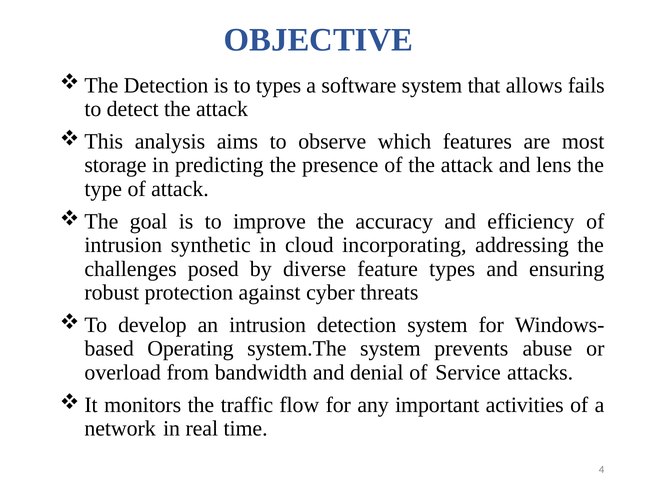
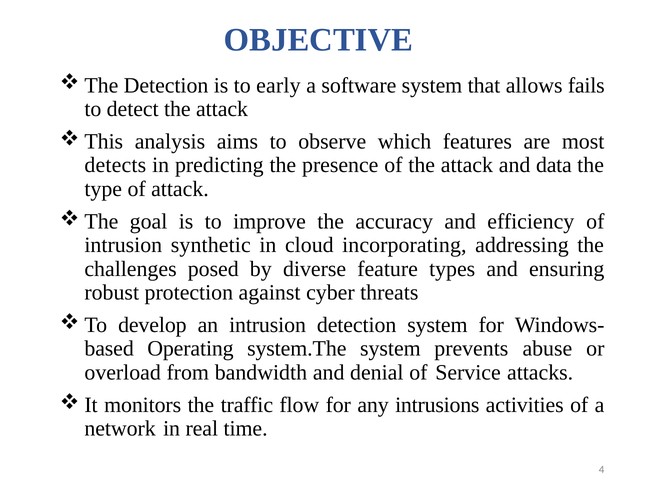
to types: types -> early
storage: storage -> detects
lens: lens -> data
important: important -> intrusions
